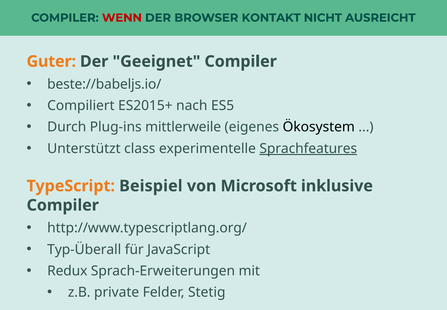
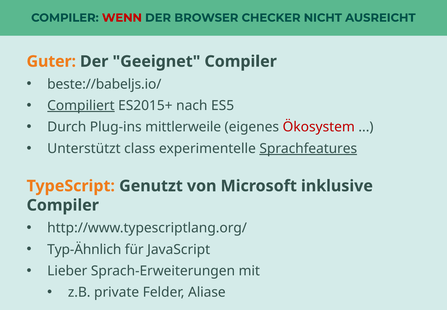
KONTAKT: KONTAKT -> CHECKER
Compiliert underline: none -> present
Ökosystem colour: black -> red
Beispiel: Beispiel -> Genutzt
Typ-Überall: Typ-Überall -> Typ-Ähnlich
Redux: Redux -> Lieber
Stetig: Stetig -> Aliase
